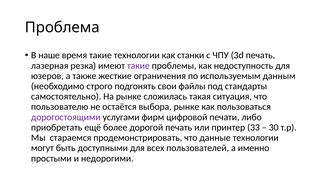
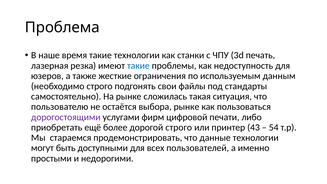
такие at (138, 66) colour: purple -> blue
дорогой печать: печать -> строго
33: 33 -> 43
30: 30 -> 54
